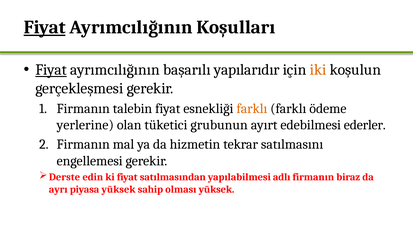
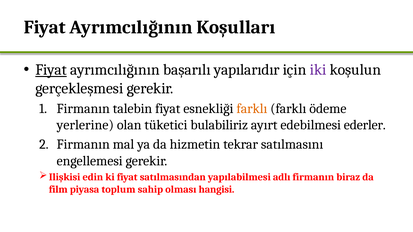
Fiyat at (45, 27) underline: present -> none
iki colour: orange -> purple
grubunun: grubunun -> bulabiliriz
Derste: Derste -> Ilişkisi
ayrı: ayrı -> film
piyasa yüksek: yüksek -> toplum
olması yüksek: yüksek -> hangisi
